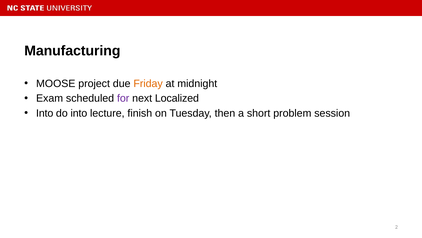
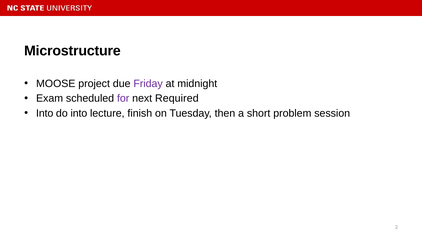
Manufacturing: Manufacturing -> Microstructure
Friday colour: orange -> purple
Localized: Localized -> Required
